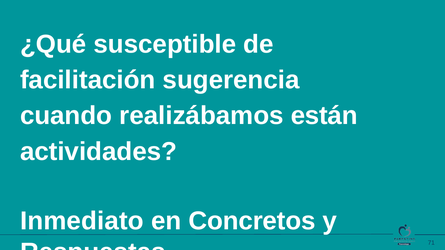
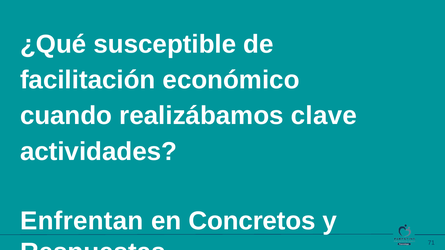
sugerencia: sugerencia -> económico
están: están -> clave
Inmediato: Inmediato -> Enfrentan
